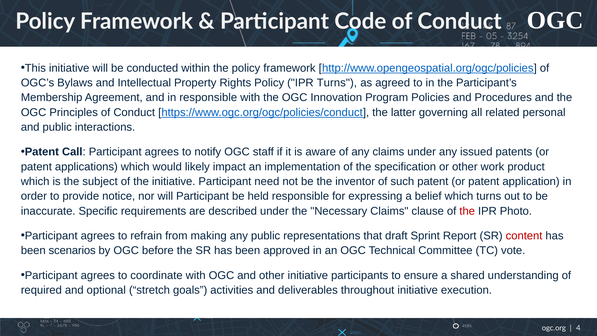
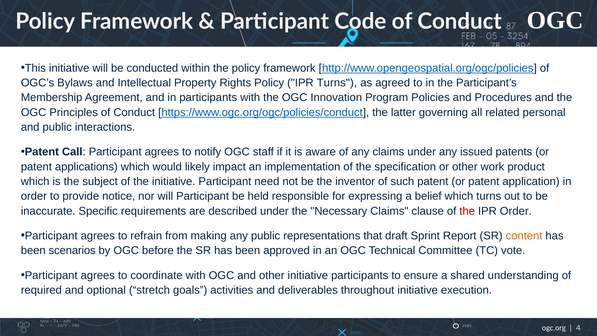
in responsible: responsible -> participants
IPR Photo: Photo -> Order
content colour: red -> orange
